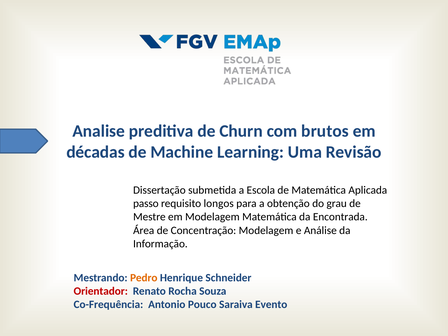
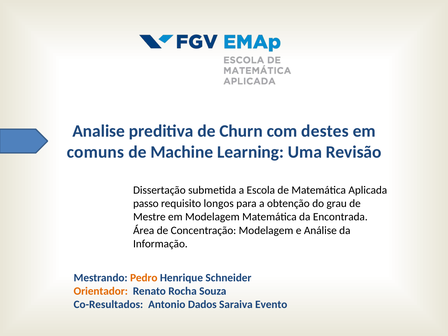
brutos: brutos -> destes
décadas: décadas -> comuns
Orientador colour: red -> orange
Co-Frequência: Co-Frequência -> Co-Resultados
Pouco: Pouco -> Dados
